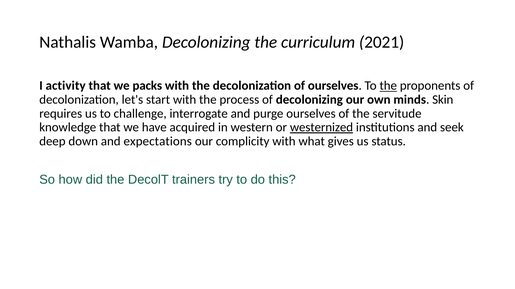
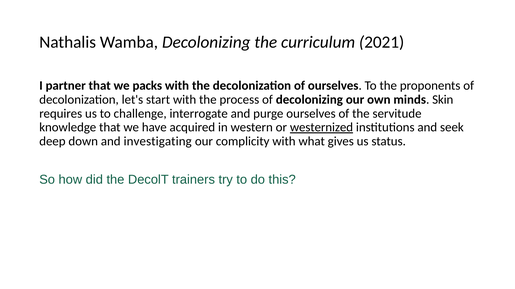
activity: activity -> partner
the at (388, 86) underline: present -> none
expectations: expectations -> investigating
